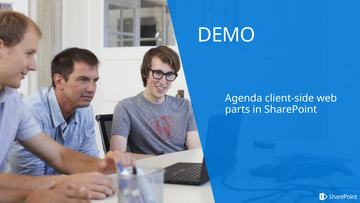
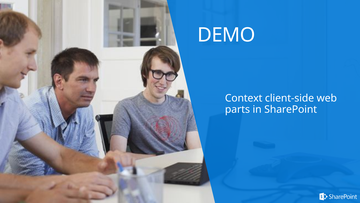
Agenda: Agenda -> Context
